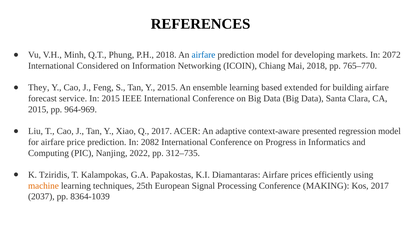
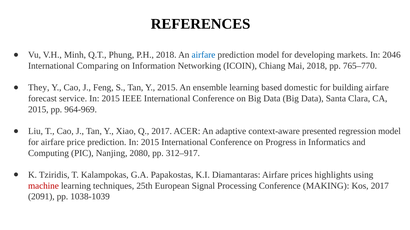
2072: 2072 -> 2046
Considered: Considered -> Comparing
extended: extended -> domestic
prediction In 2082: 2082 -> 2015
2022: 2022 -> 2080
312–735: 312–735 -> 312–917
efficiently: efficiently -> highlights
machine colour: orange -> red
2037: 2037 -> 2091
8364-1039: 8364-1039 -> 1038-1039
